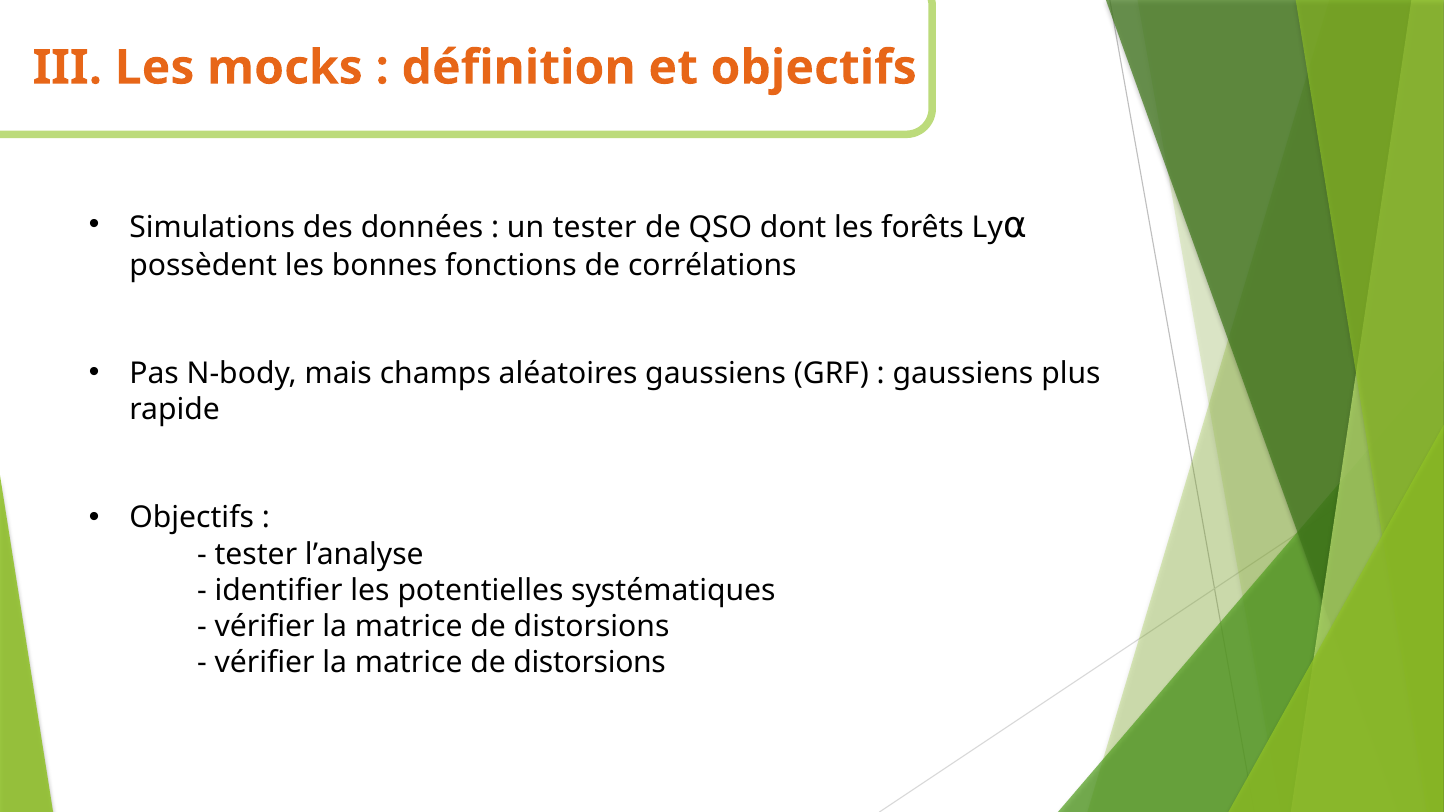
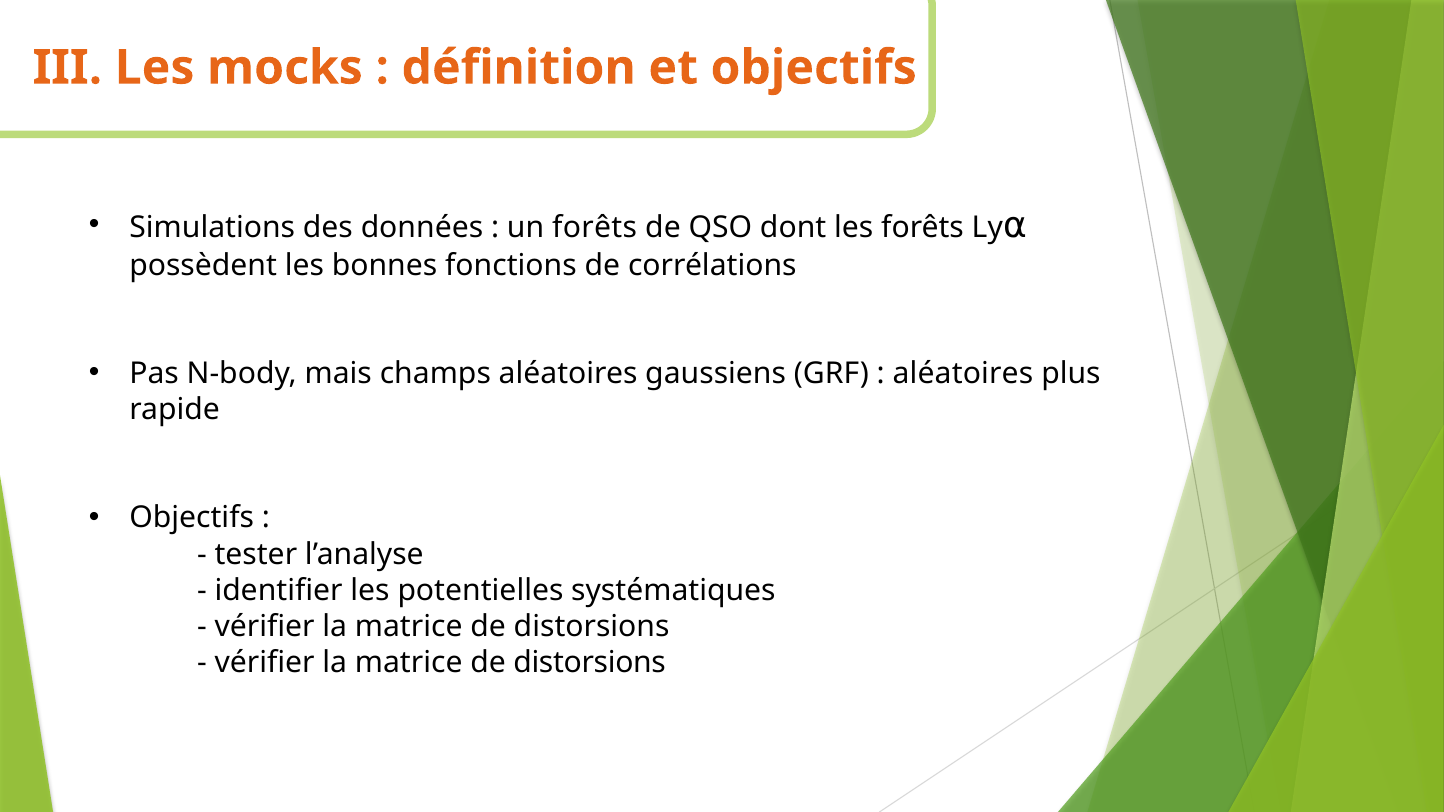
un tester: tester -> forêts
gaussiens at (963, 374): gaussiens -> aléatoires
